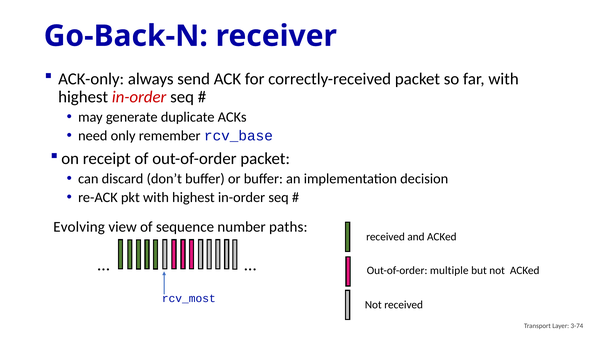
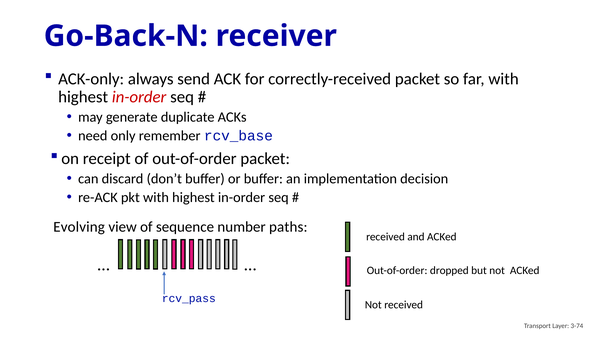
multiple: multiple -> dropped
rcv_most: rcv_most -> rcv_pass
